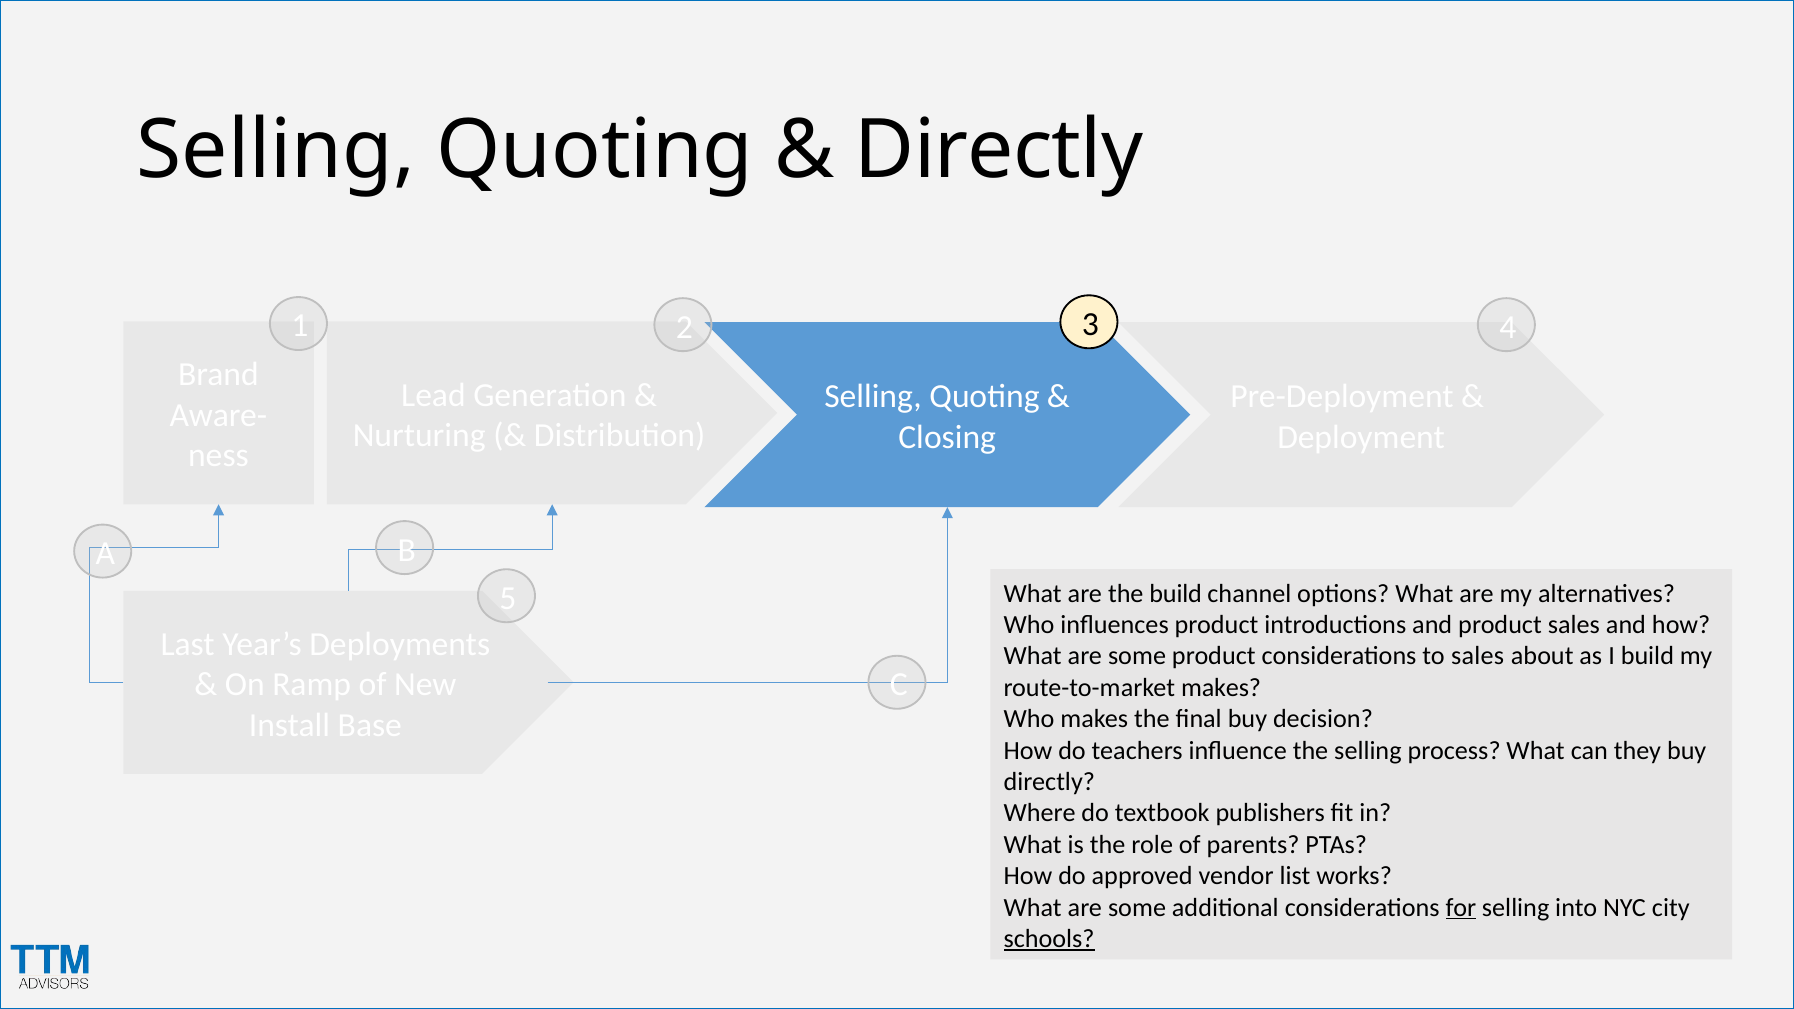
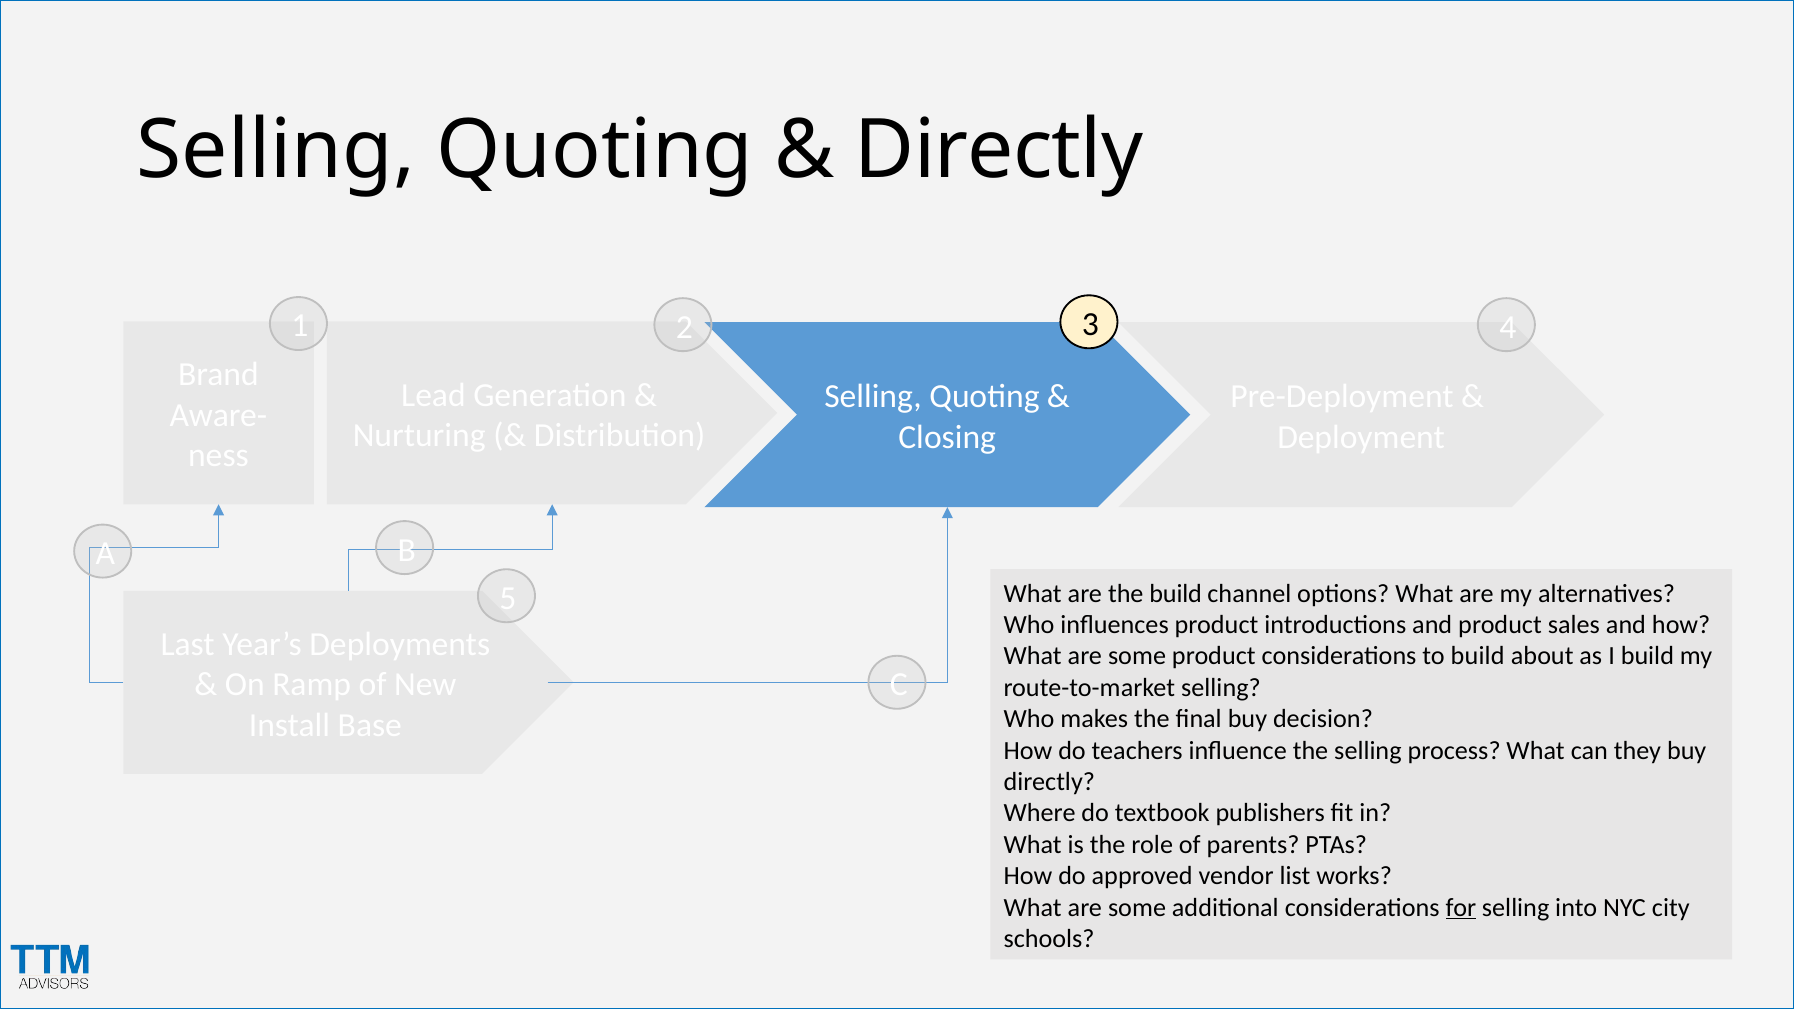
to sales: sales -> build
route-to-market makes: makes -> selling
schools underline: present -> none
